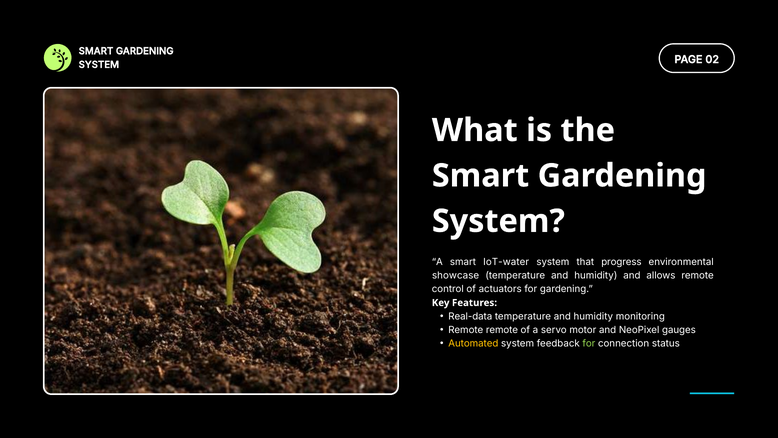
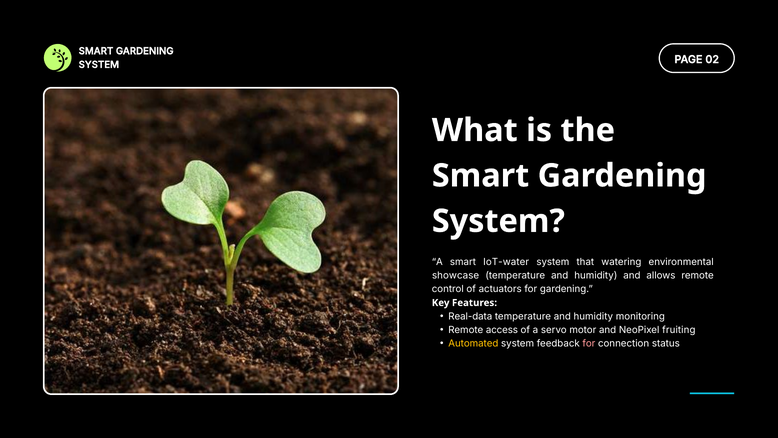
progress: progress -> watering
Remote remote: remote -> access
gauges: gauges -> fruiting
for at (589, 343) colour: light green -> pink
